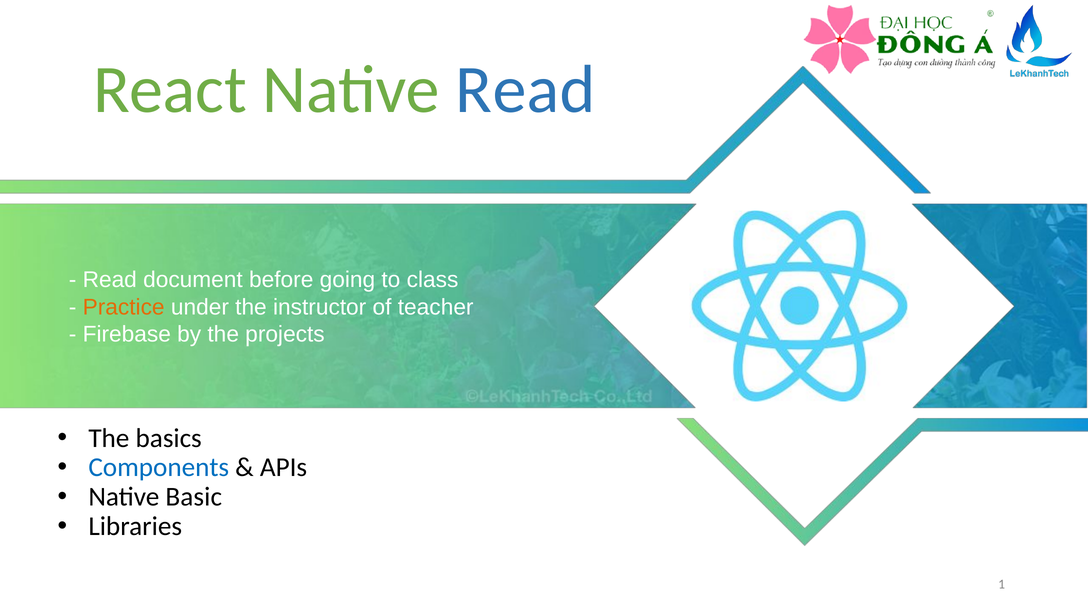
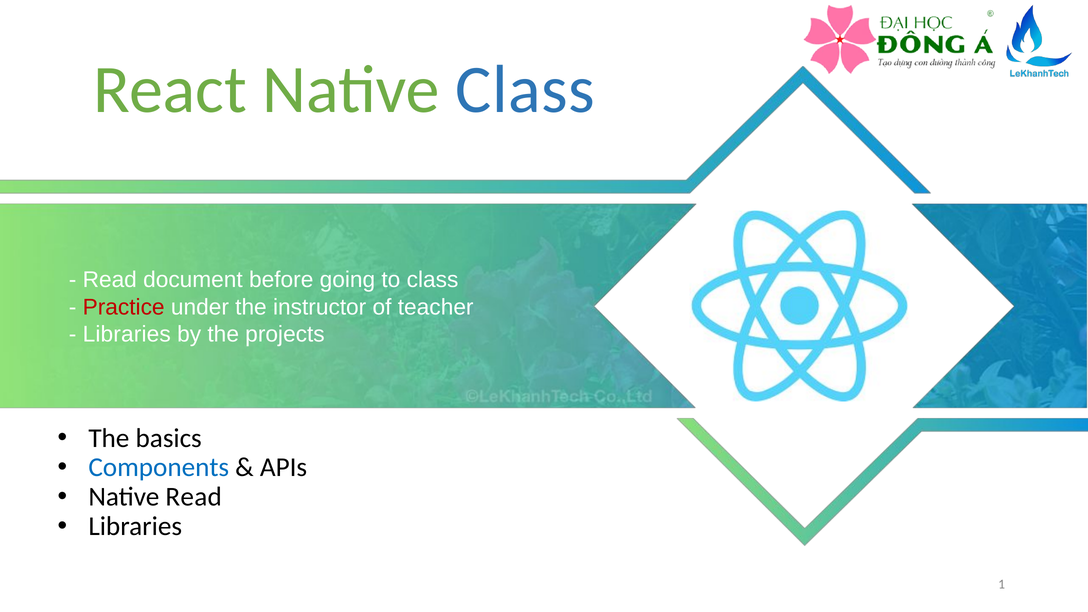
Native Read: Read -> Class
Practice colour: orange -> red
Firebase at (127, 334): Firebase -> Libraries
Native Basic: Basic -> Read
